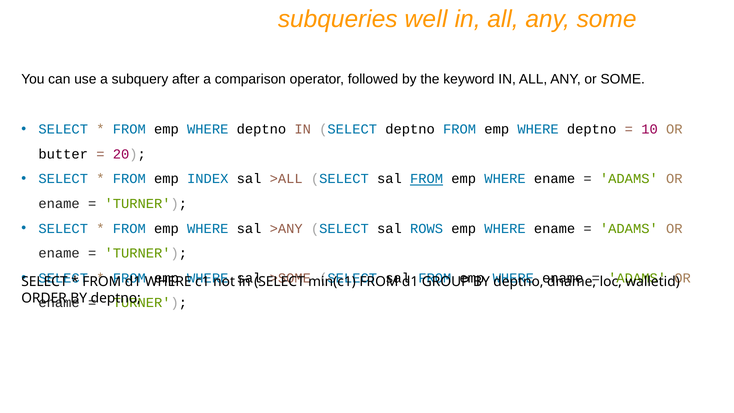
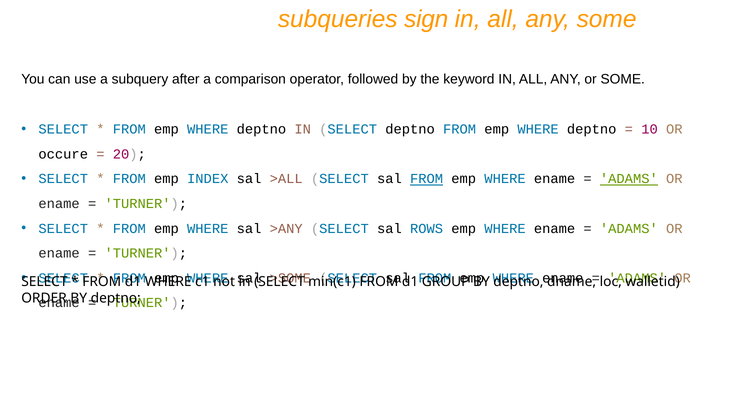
well: well -> sign
butter: butter -> occure
ADAMS at (629, 179) underline: none -> present
